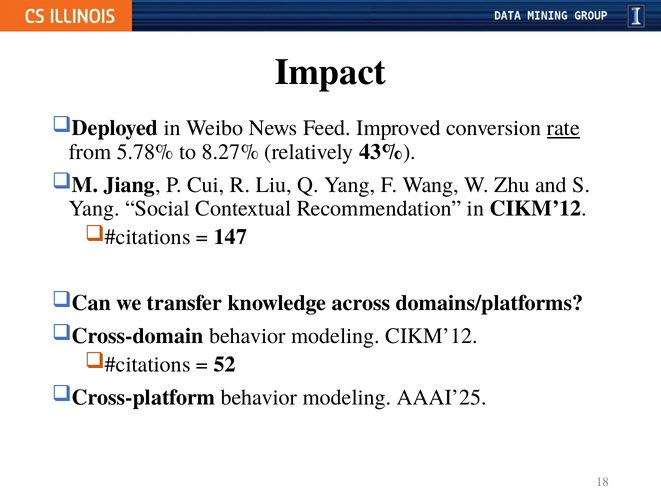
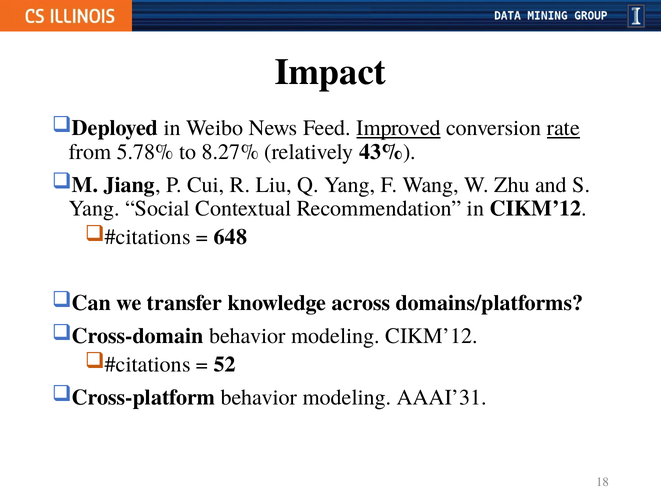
Improved underline: none -> present
147: 147 -> 648
AAAI’25: AAAI’25 -> AAAI’31
